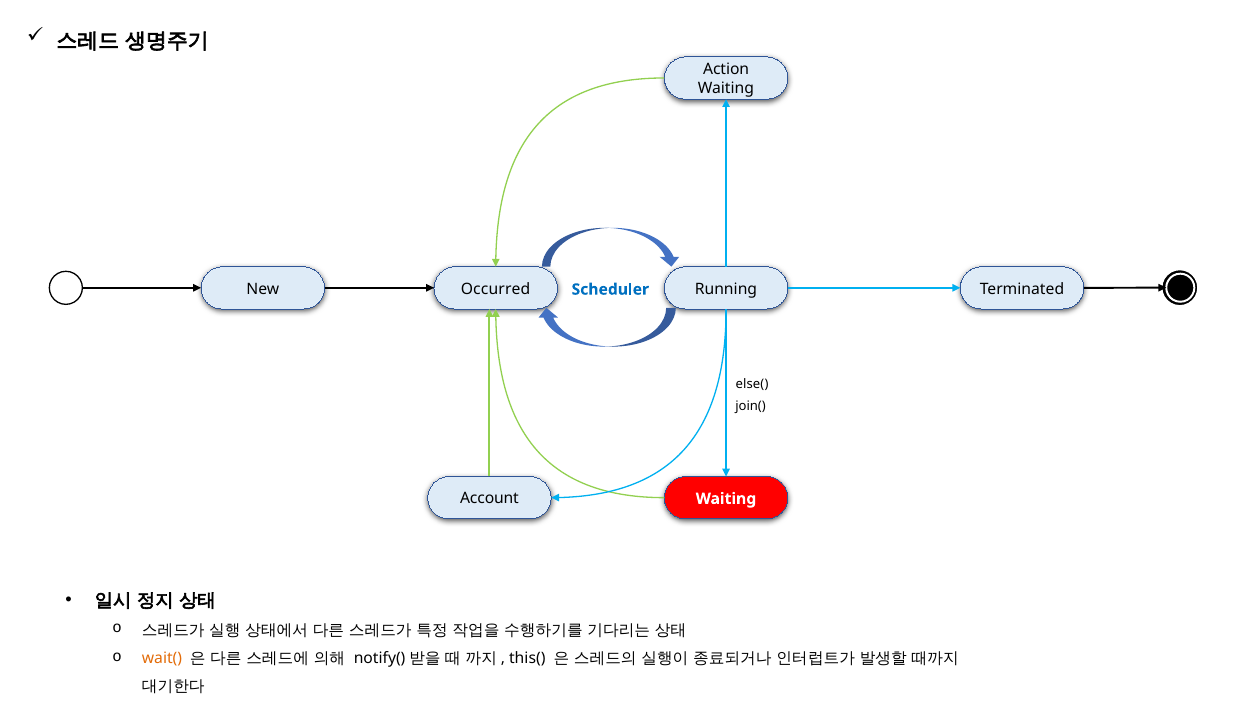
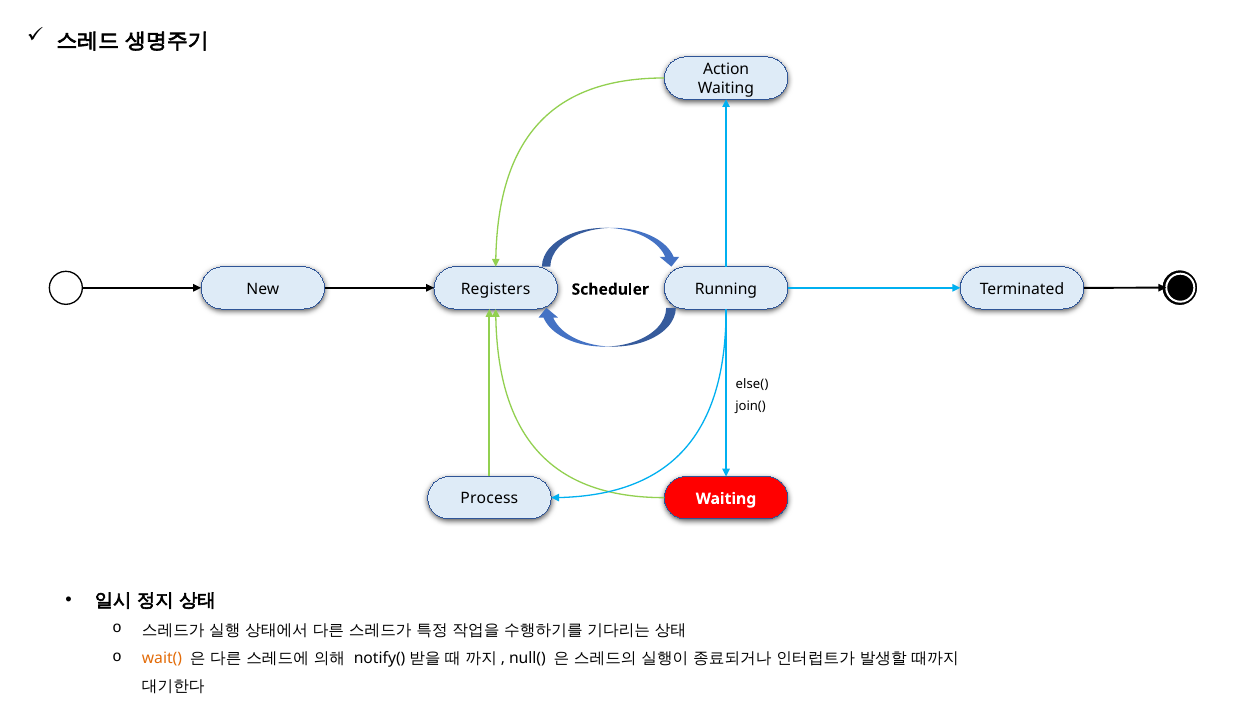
Occurred: Occurred -> Registers
Scheduler colour: blue -> black
Account: Account -> Process
this(: this( -> null(
